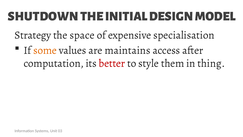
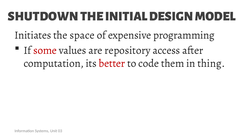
Strategy: Strategy -> Initiates
specialisation: specialisation -> programming
some colour: orange -> red
maintains: maintains -> repository
style: style -> code
